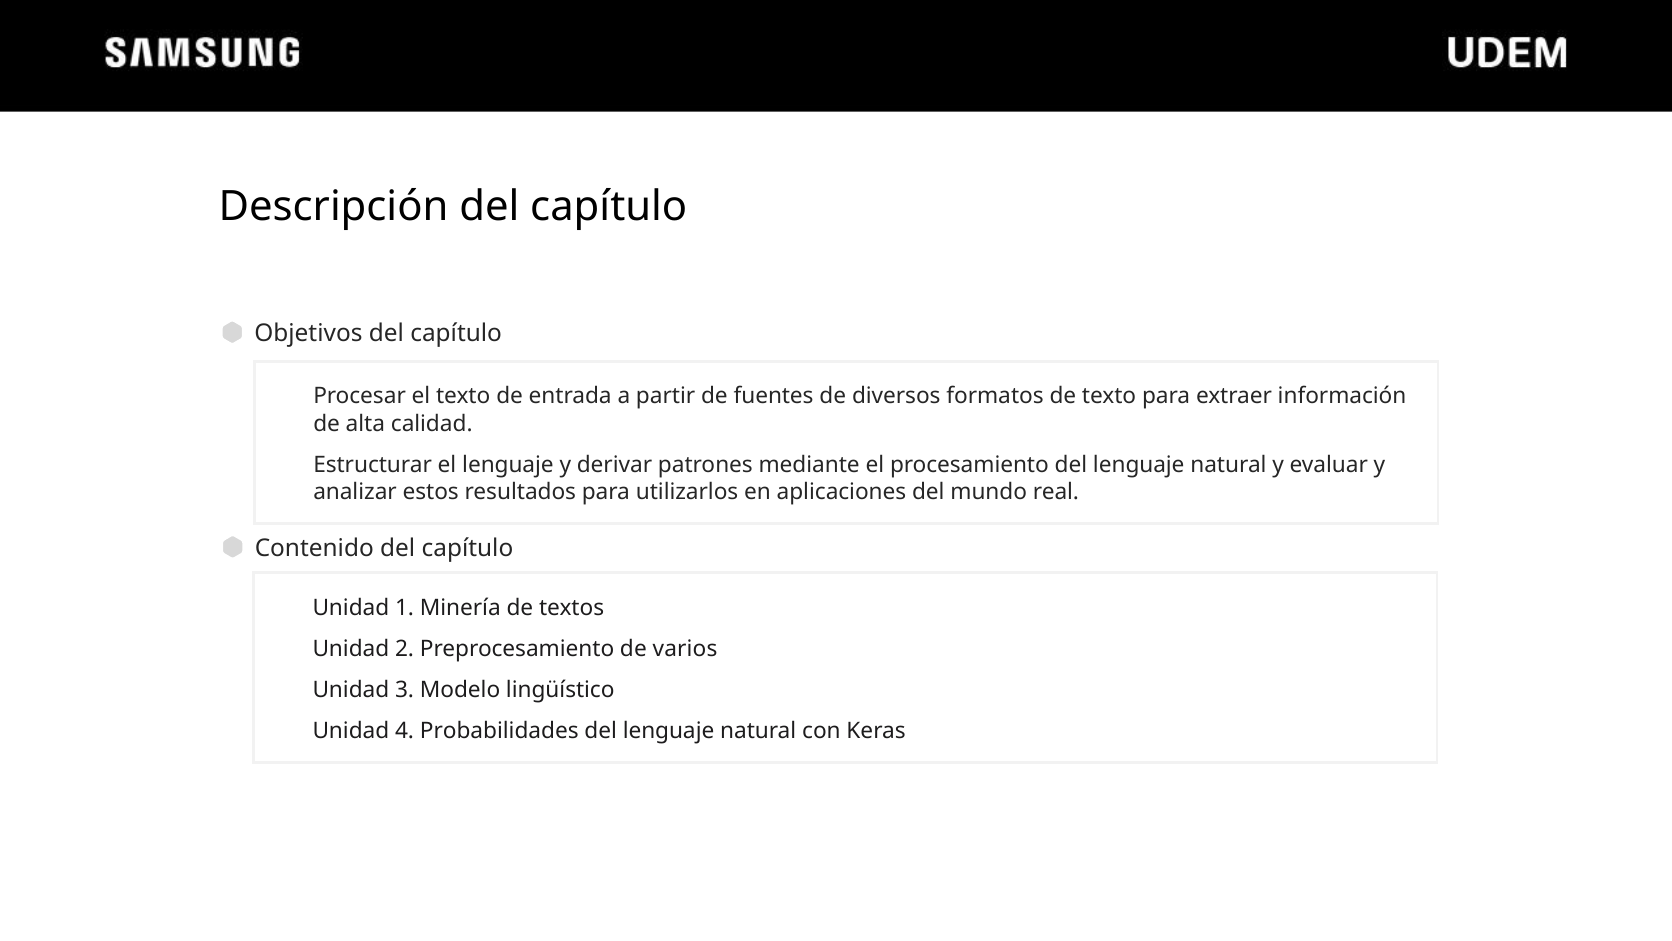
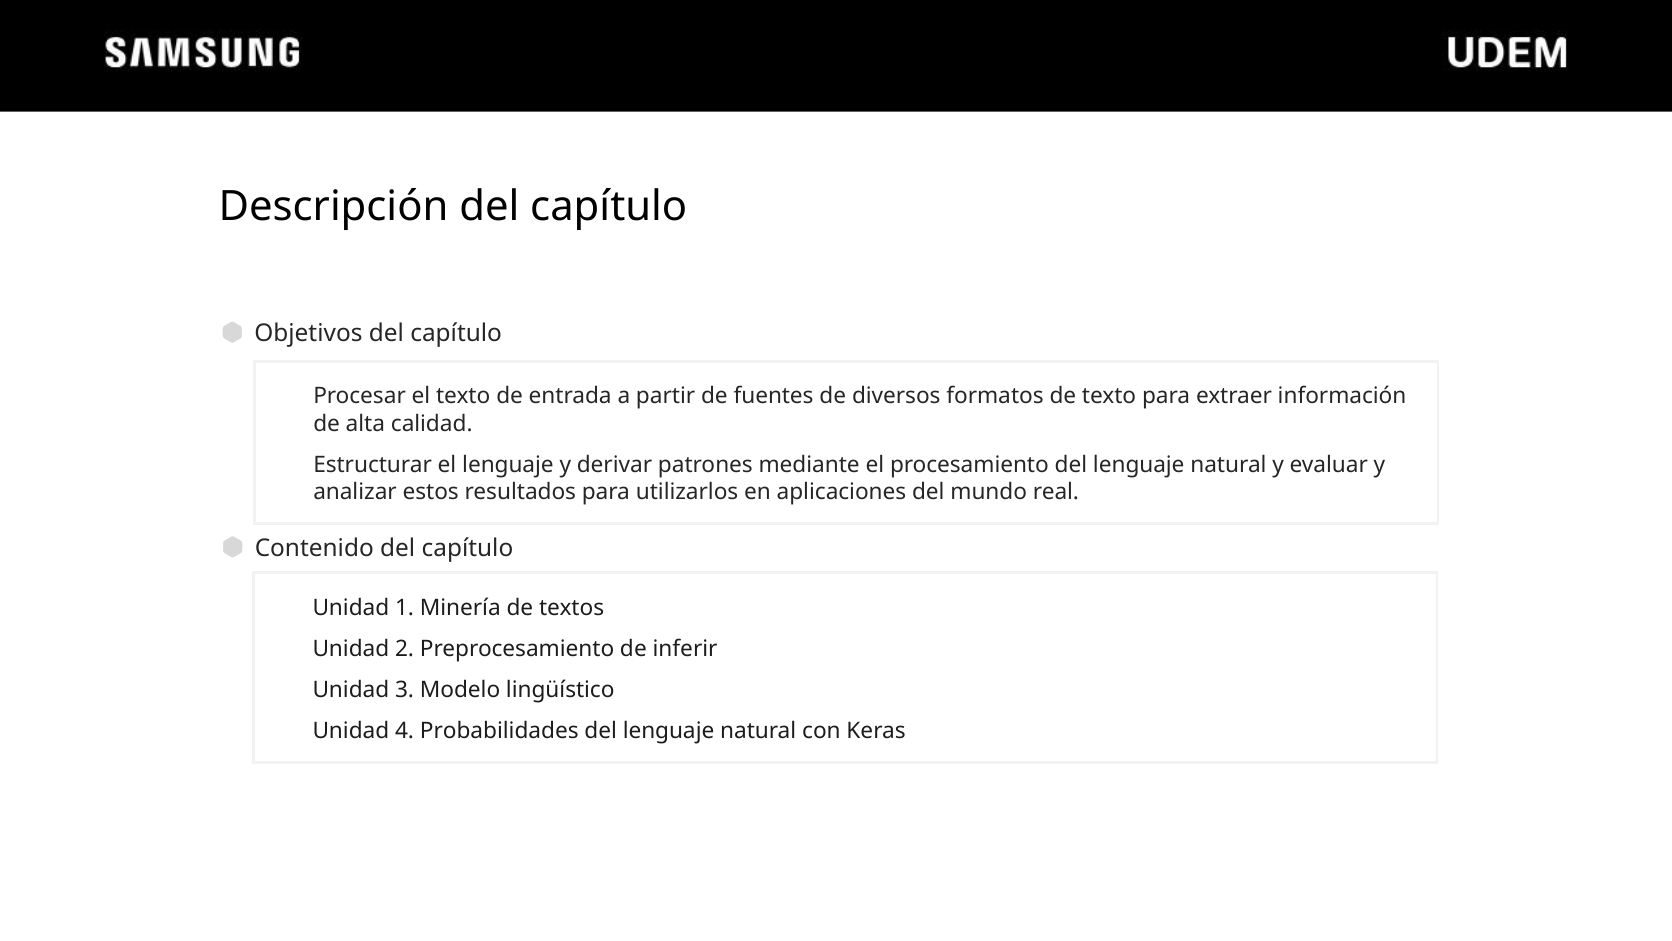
varios: varios -> inferir
